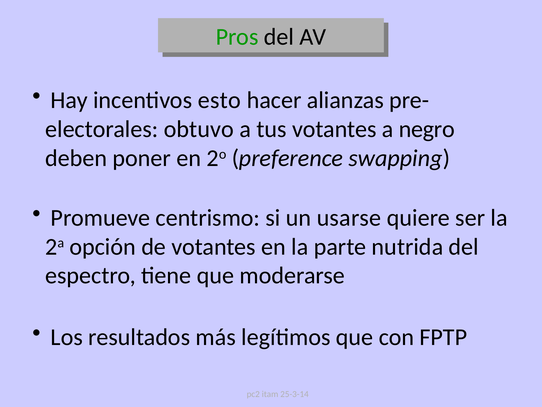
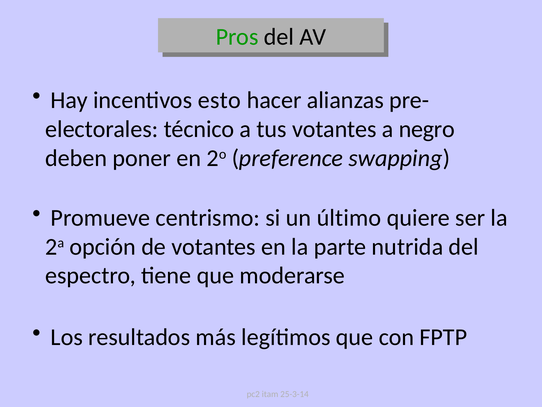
obtuvo: obtuvo -> técnico
usarse: usarse -> último
